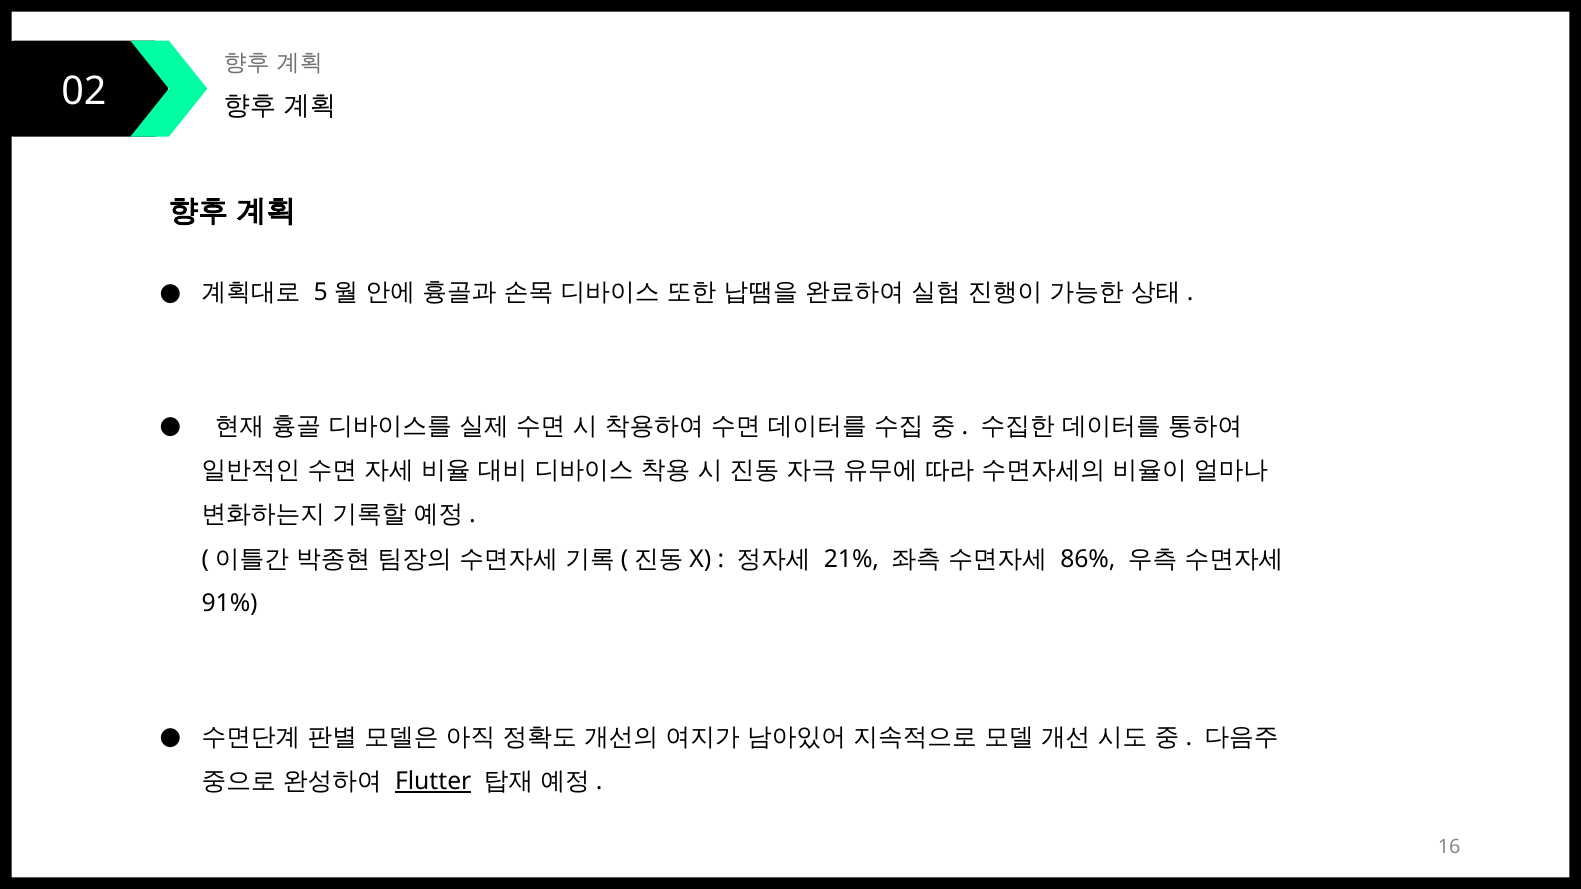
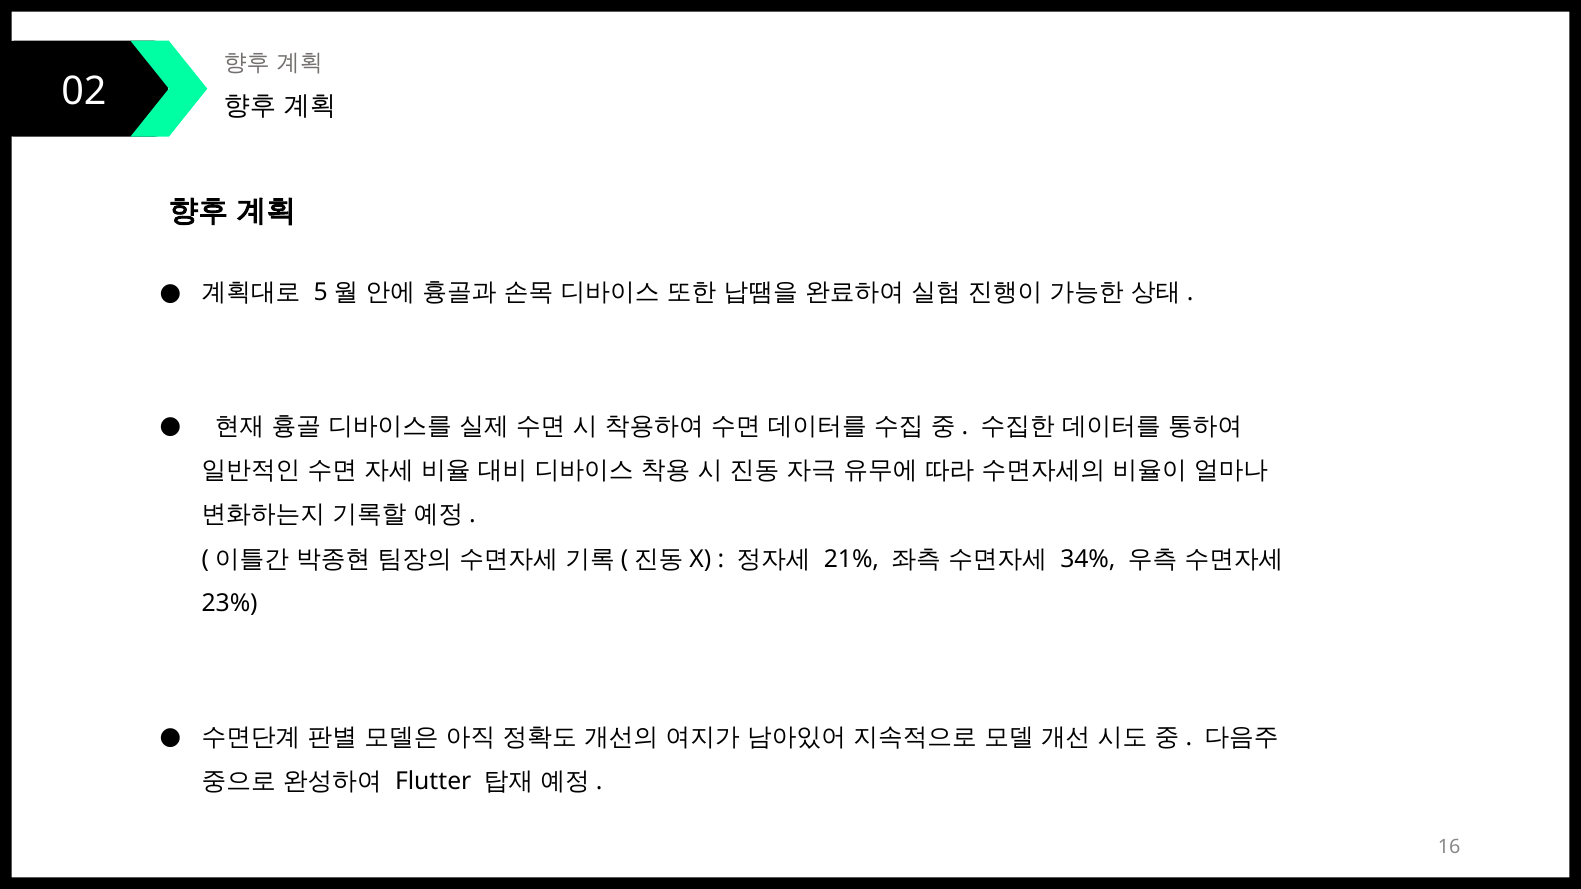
86%: 86% -> 34%
91%: 91% -> 23%
Flutter underline: present -> none
